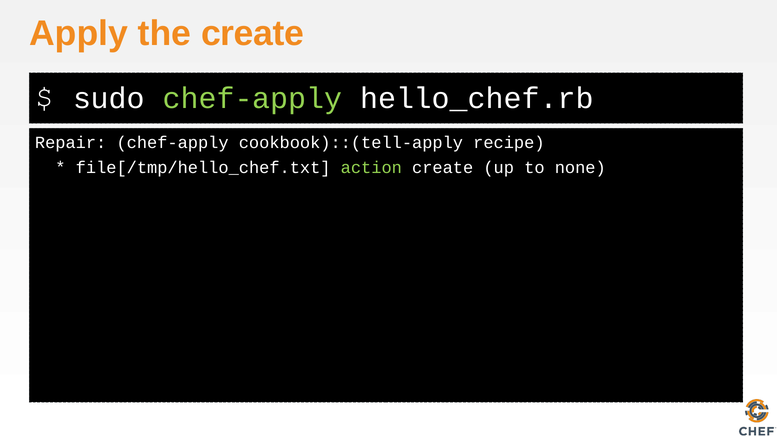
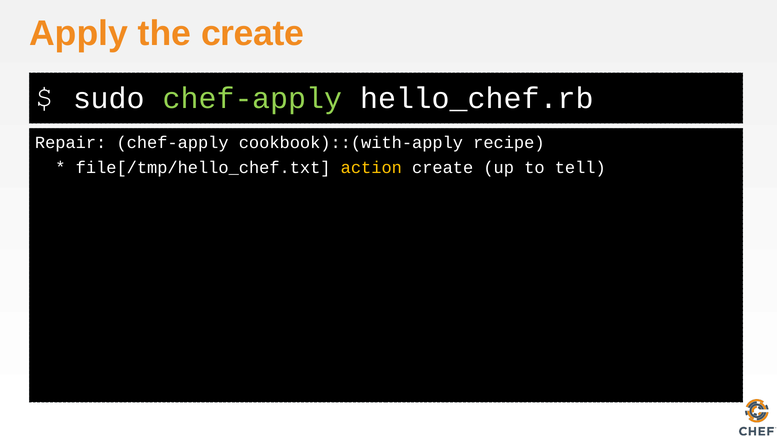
cookbook)::(tell-apply: cookbook)::(tell-apply -> cookbook)::(with-apply
action colour: light green -> yellow
none: none -> tell
